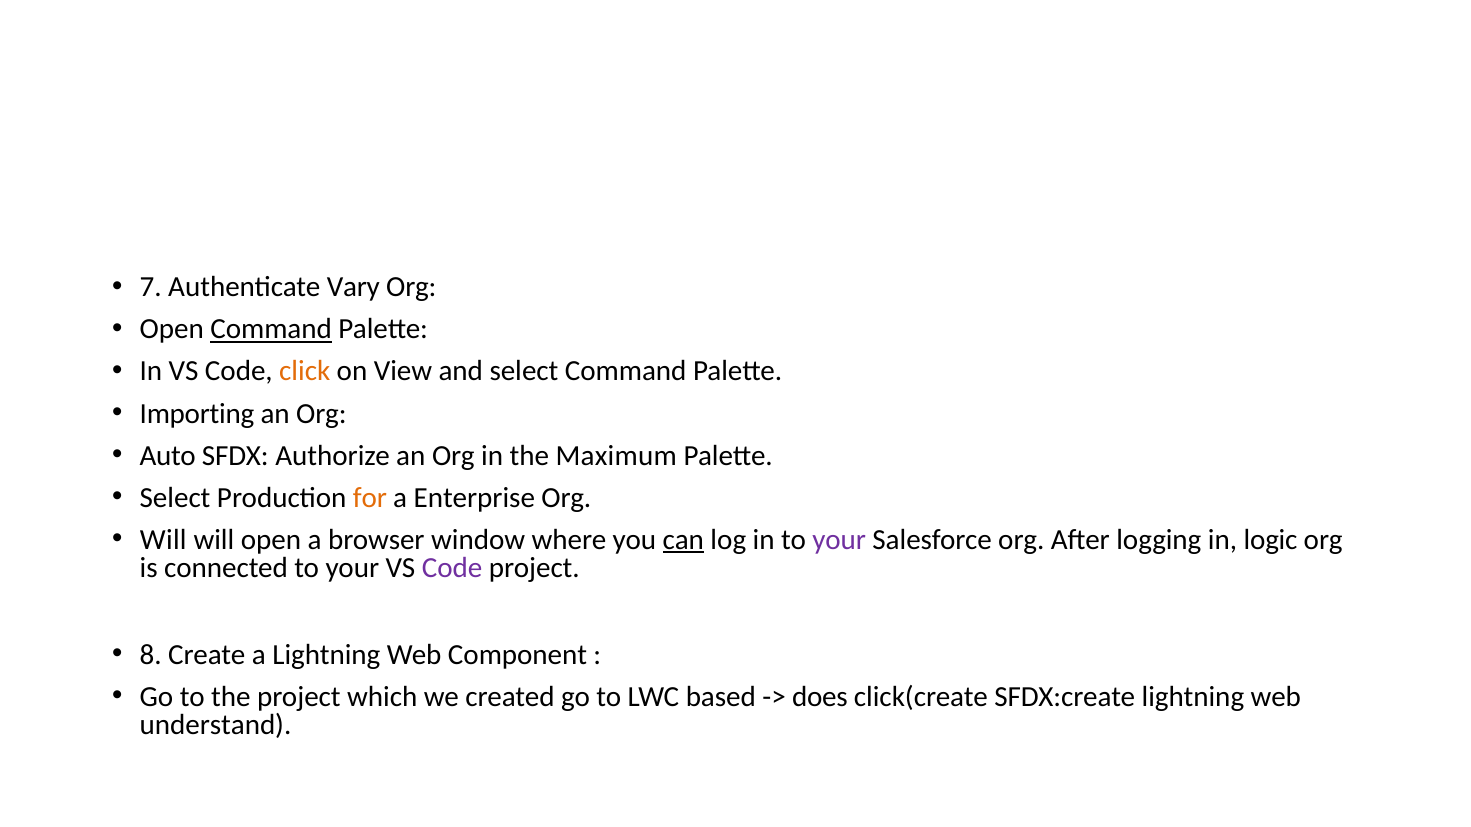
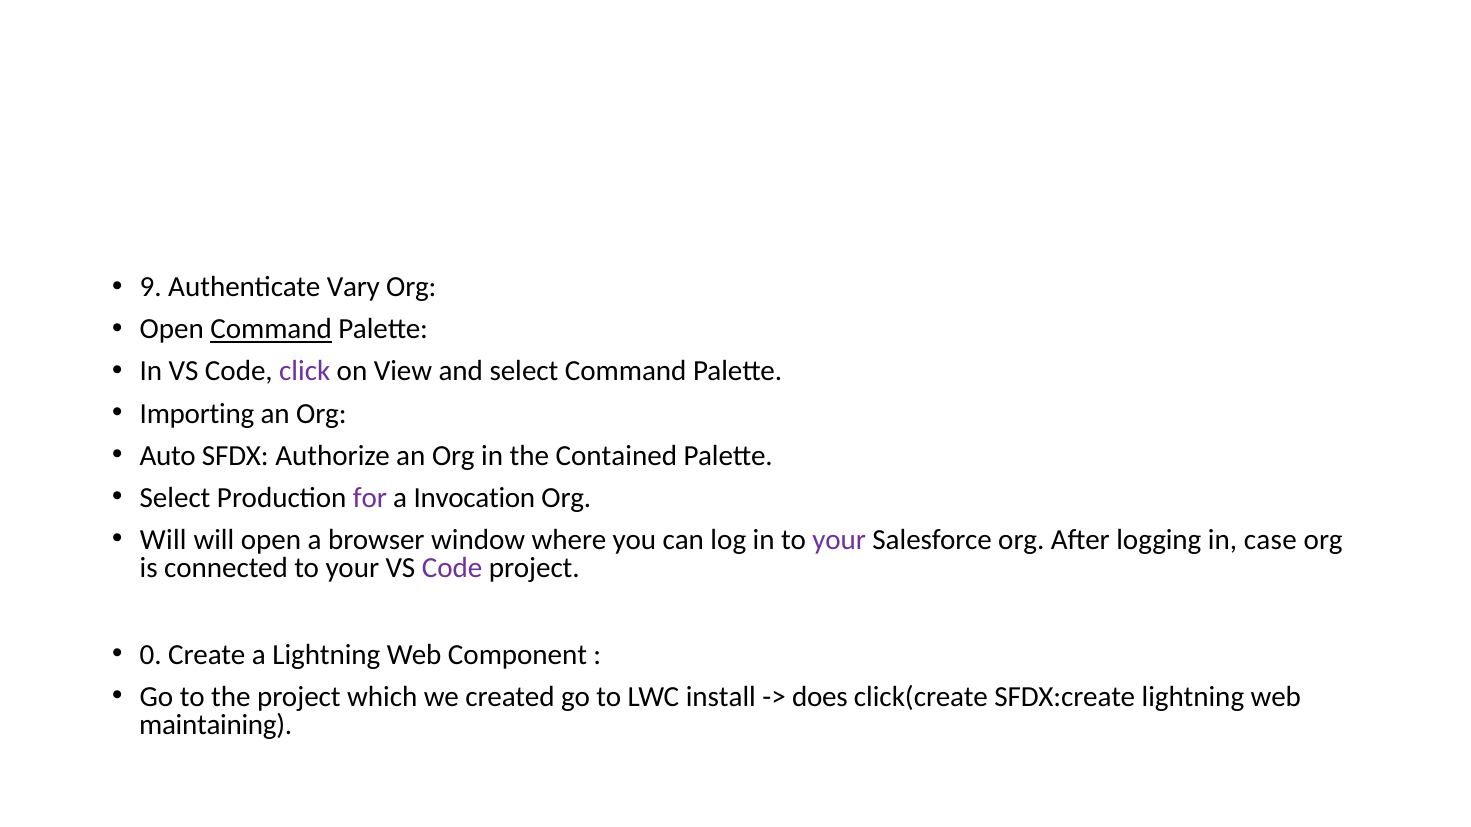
7: 7 -> 9
click colour: orange -> purple
Maximum: Maximum -> Contained
for colour: orange -> purple
Enterprise: Enterprise -> Invocation
can underline: present -> none
logic: logic -> case
8: 8 -> 0
based: based -> install
understand: understand -> maintaining
